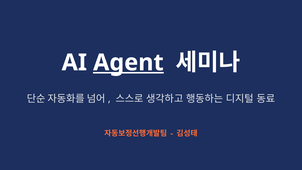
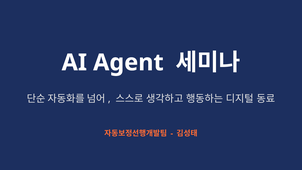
Agent underline: present -> none
